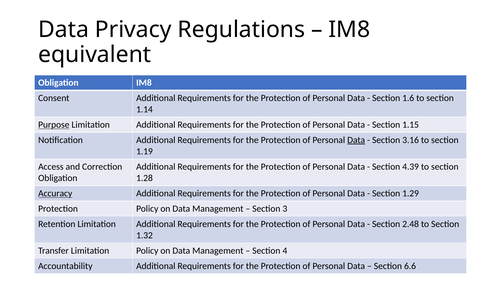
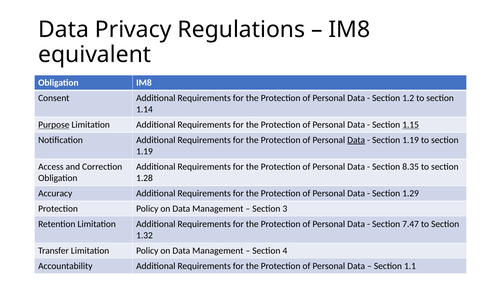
1.6: 1.6 -> 1.2
1.15 underline: none -> present
3.16 at (411, 140): 3.16 -> 1.19
4.39: 4.39 -> 8.35
Accuracy underline: present -> none
2.48: 2.48 -> 7.47
6.6: 6.6 -> 1.1
